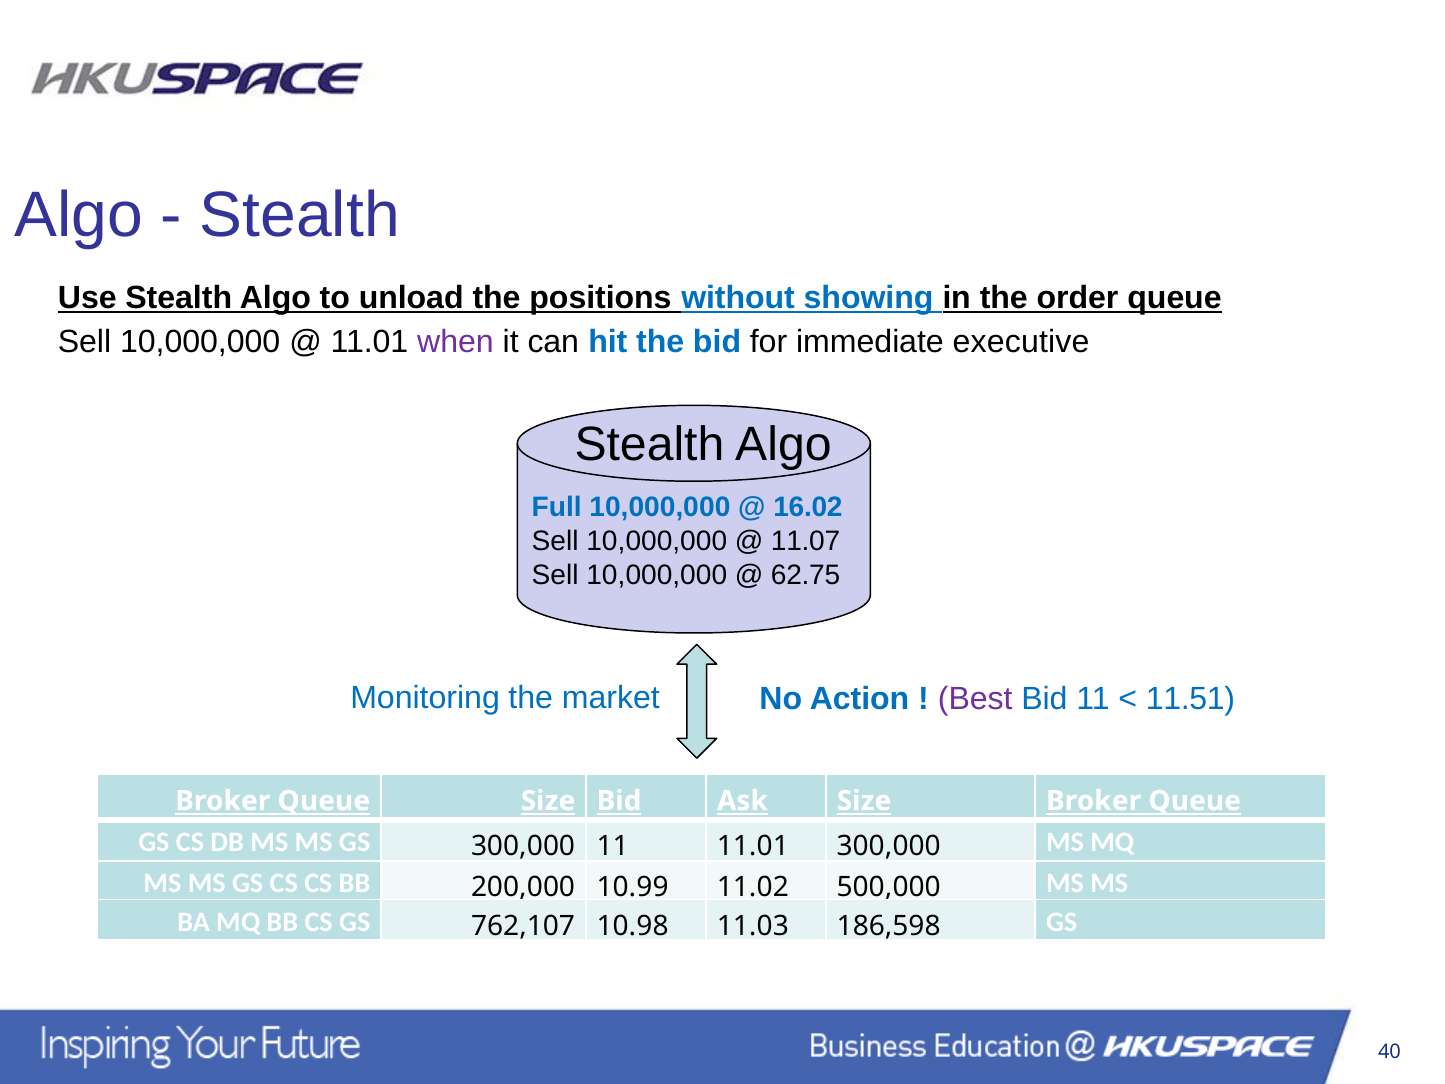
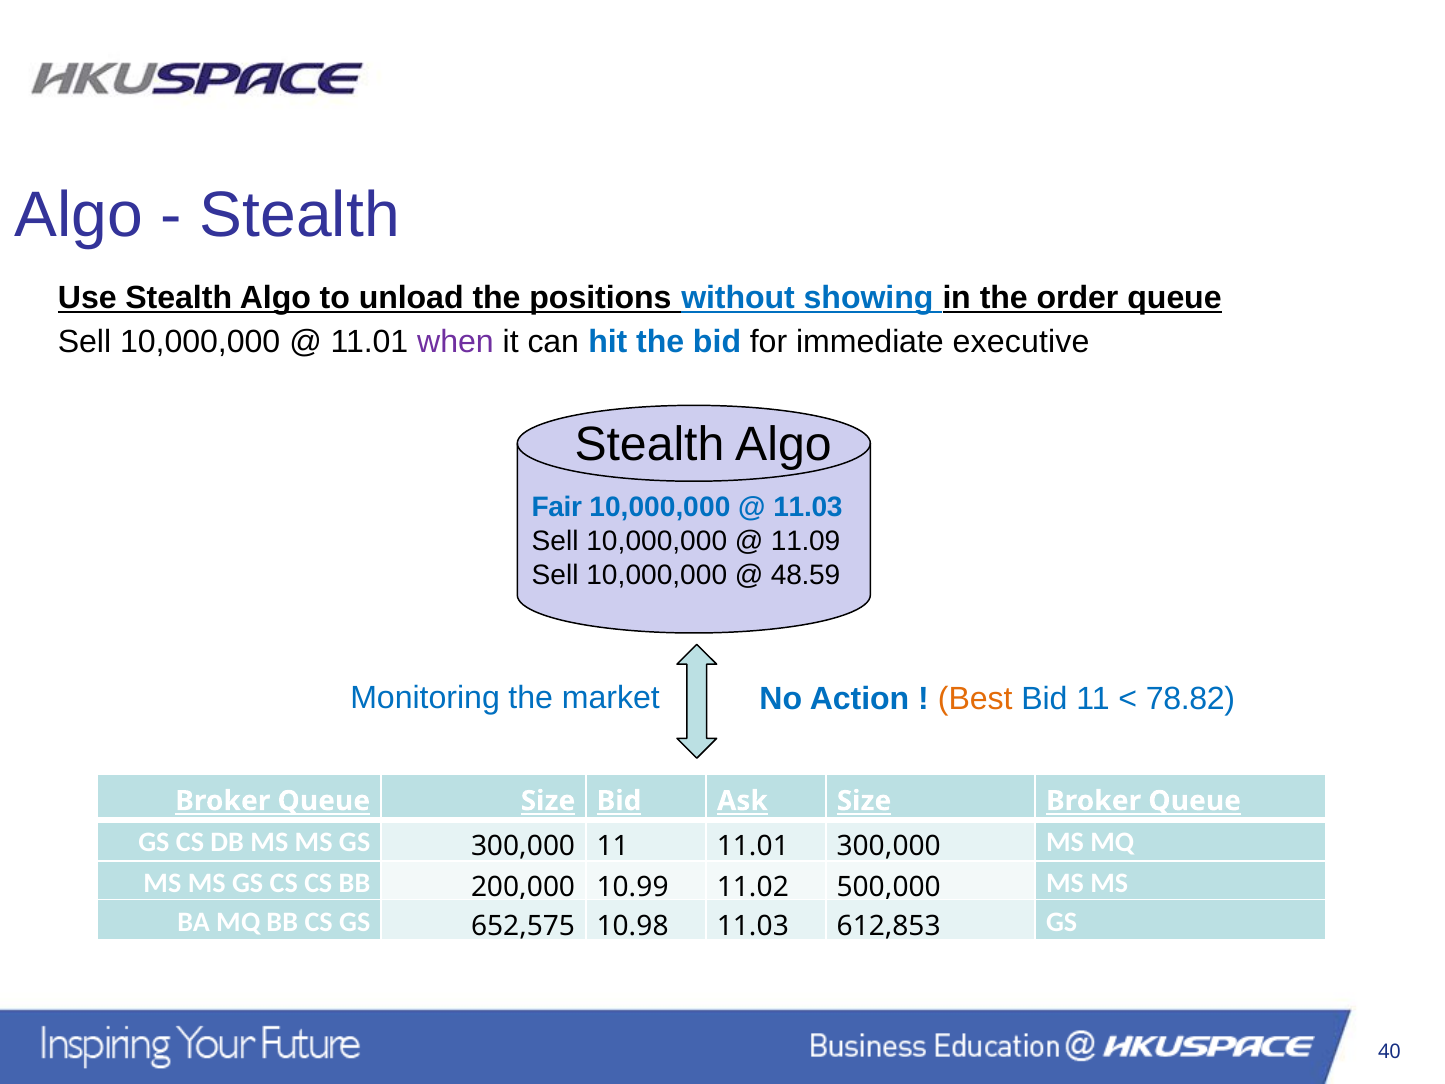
Full: Full -> Fair
16.02 at (808, 507): 16.02 -> 11.03
11.07: 11.07 -> 11.09
62.75: 62.75 -> 48.59
Best colour: purple -> orange
11.51: 11.51 -> 78.82
762,107: 762,107 -> 652,575
186,598: 186,598 -> 612,853
